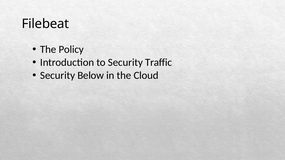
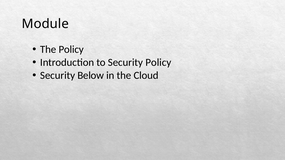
Filebeat: Filebeat -> Module
Security Traffic: Traffic -> Policy
